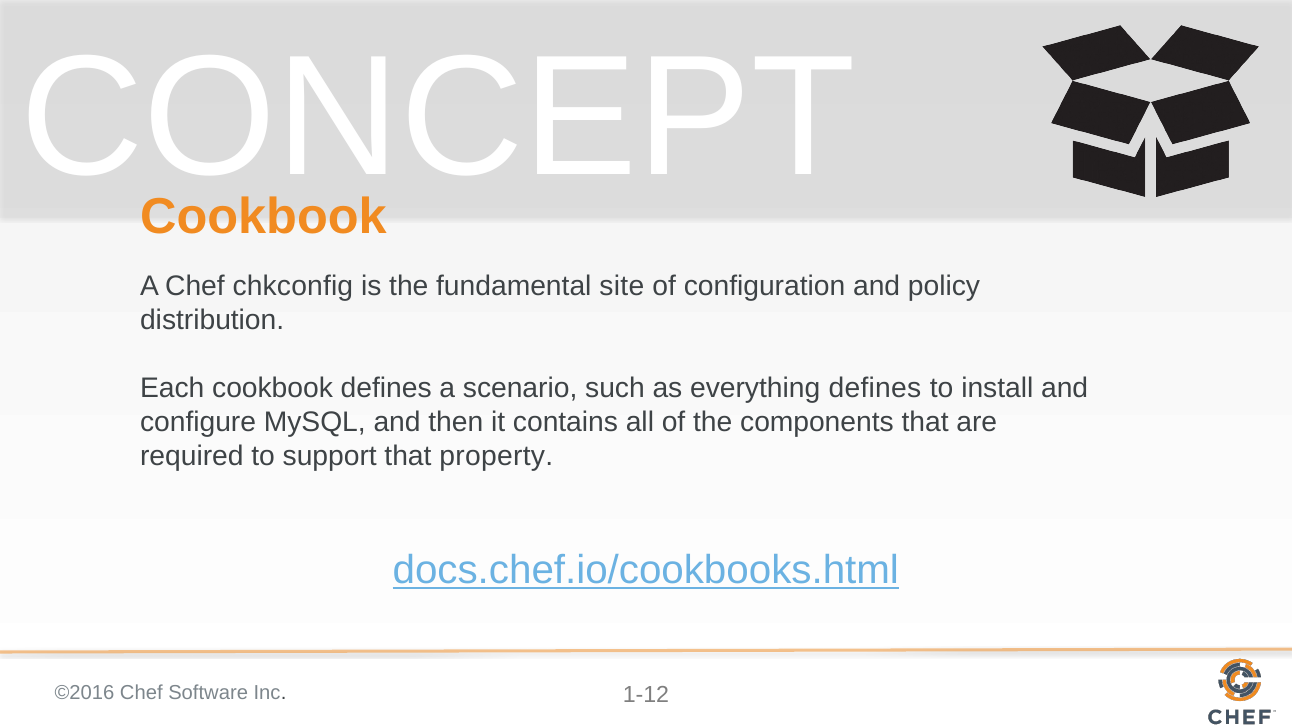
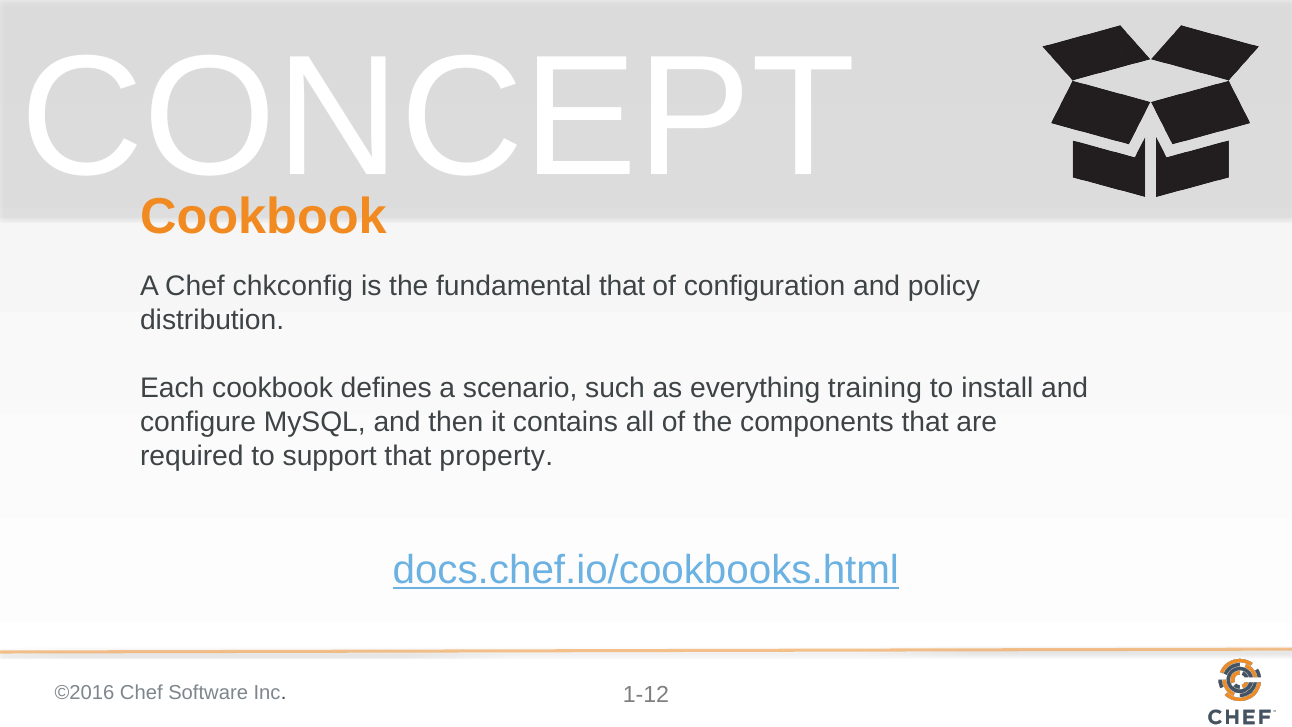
fundamental site: site -> that
everything defines: defines -> training
